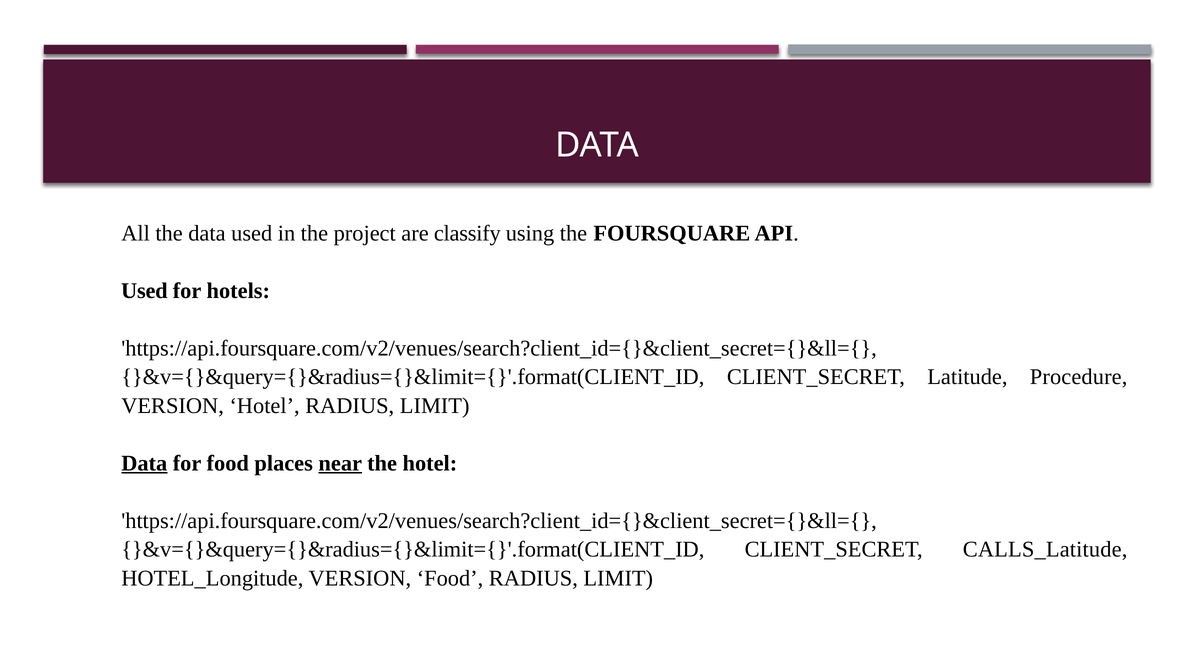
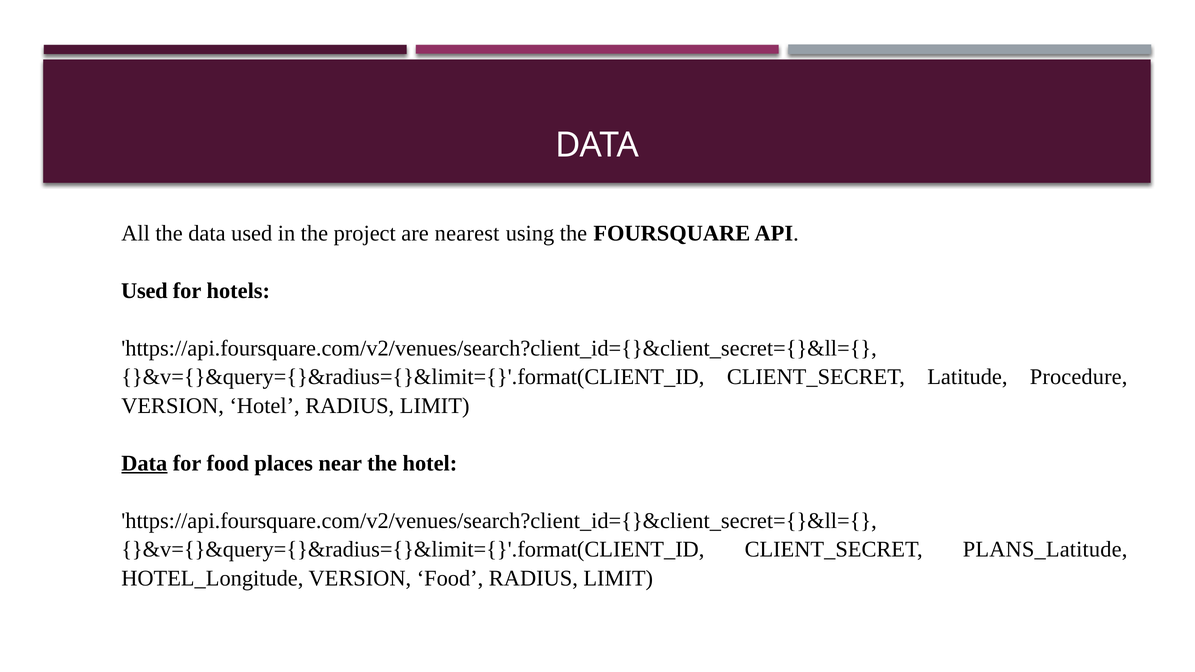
classify: classify -> nearest
near underline: present -> none
CALLS_Latitude: CALLS_Latitude -> PLANS_Latitude
